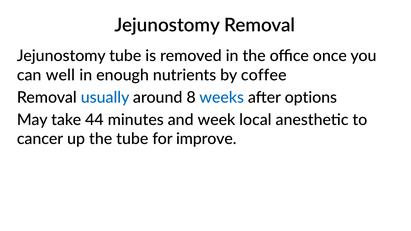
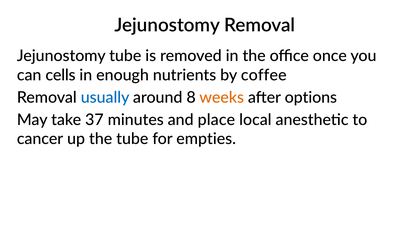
well: well -> cells
weeks colour: blue -> orange
44: 44 -> 37
week: week -> place
improve: improve -> empties
